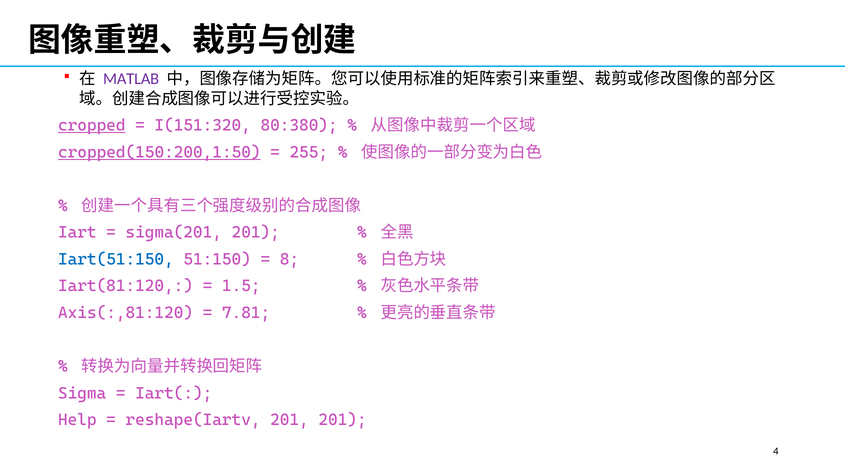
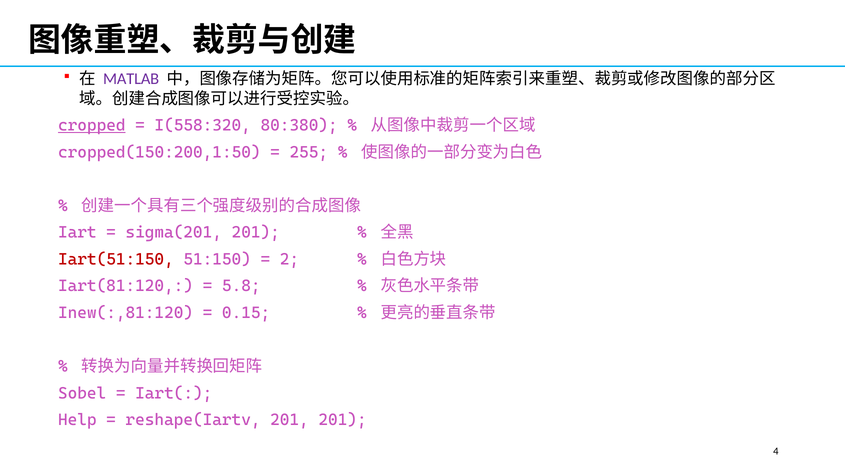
I(151:320: I(151:320 -> I(558:320
cropped(150:200,1:50 underline: present -> none
Iart(51:150 colour: blue -> red
8: 8 -> 2
1.5: 1.5 -> 5.8
Axis(:,81:120: Axis(:,81:120 -> Inew(:,81:120
7.81: 7.81 -> 0.15
Sigma: Sigma -> Sobel
